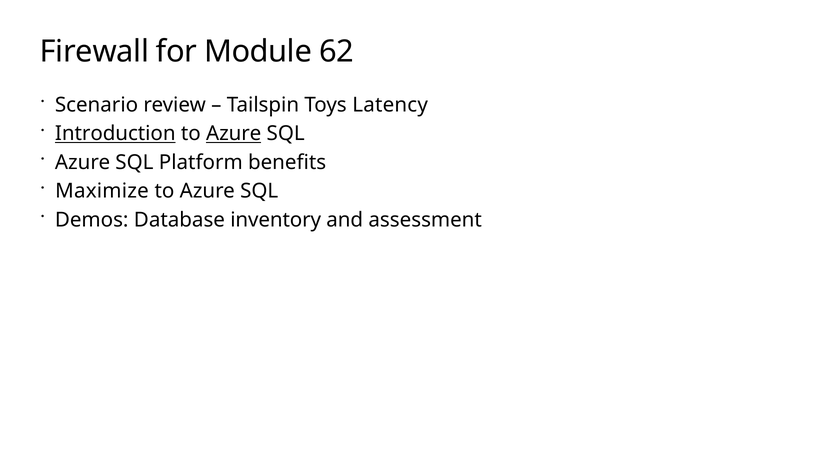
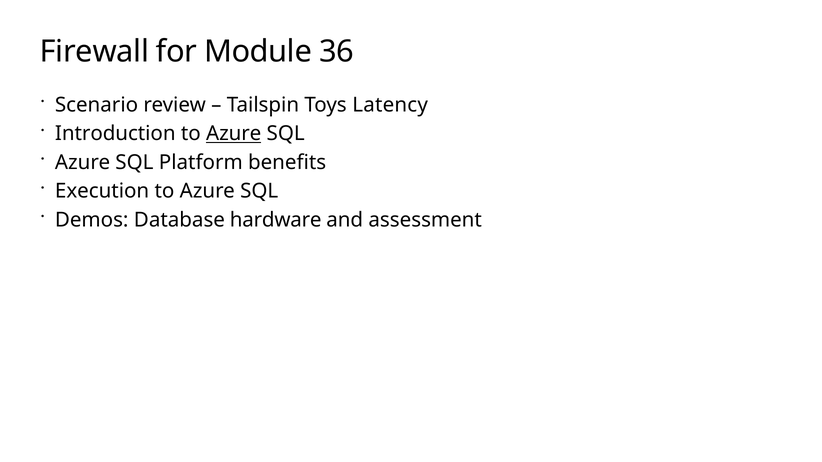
62: 62 -> 36
Introduction underline: present -> none
Maximize: Maximize -> Execution
inventory: inventory -> hardware
